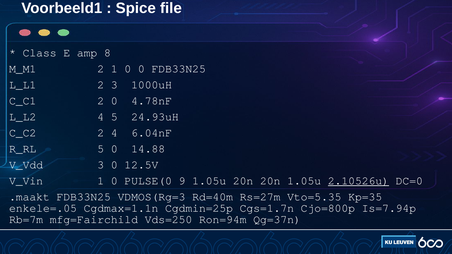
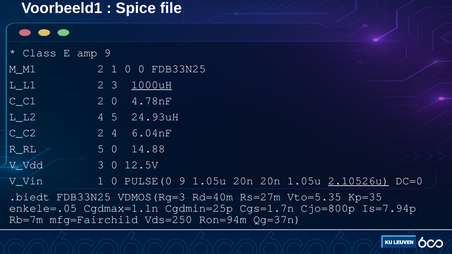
amp 8: 8 -> 9
1000uH underline: none -> present
.maakt: .maakt -> .biedt
